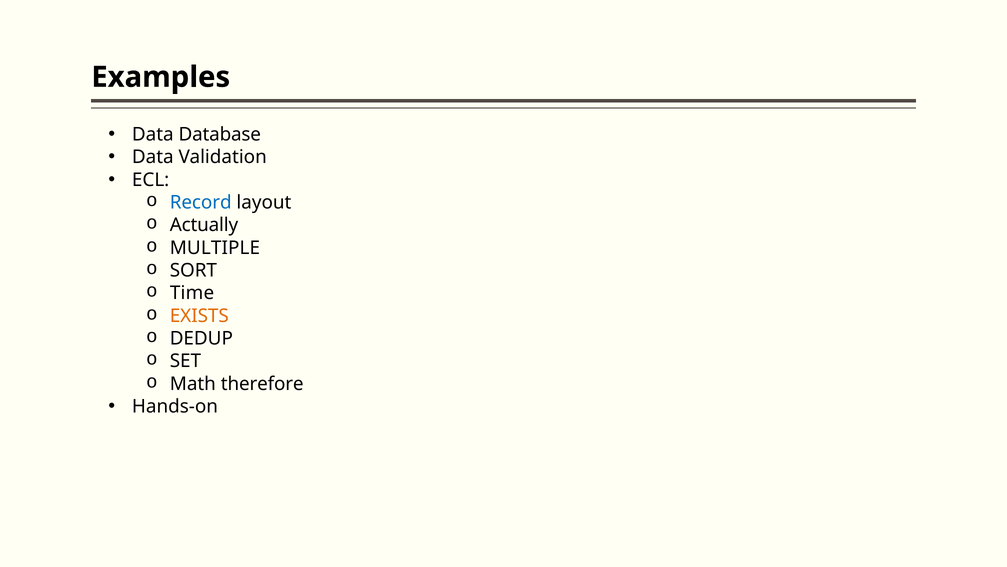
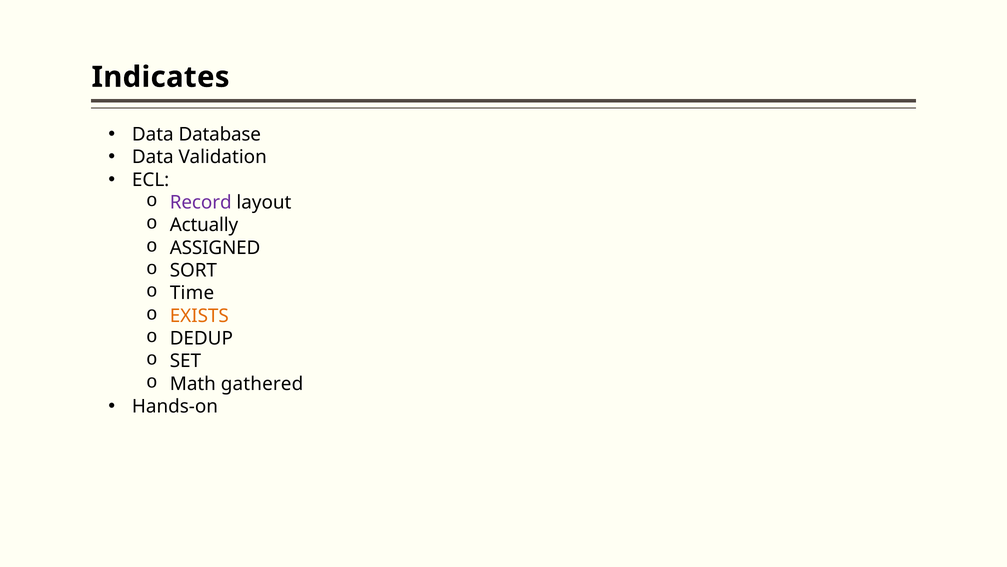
Examples: Examples -> Indicates
Record colour: blue -> purple
MULTIPLE: MULTIPLE -> ASSIGNED
therefore: therefore -> gathered
